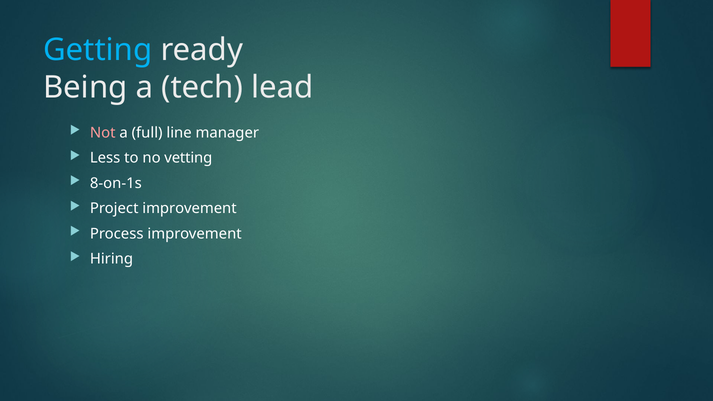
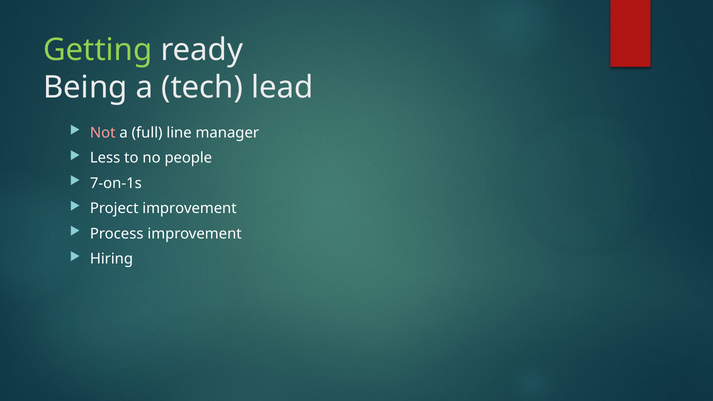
Getting colour: light blue -> light green
vetting: vetting -> people
8-on-1s: 8-on-1s -> 7-on-1s
